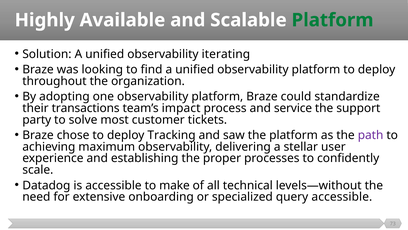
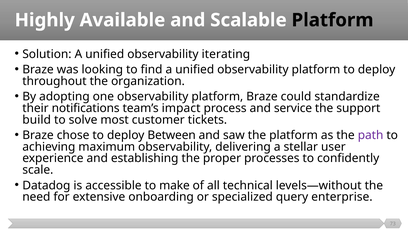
Platform at (333, 20) colour: green -> black
transactions: transactions -> notifications
party: party -> build
Tracking: Tracking -> Between
query accessible: accessible -> enterprise
